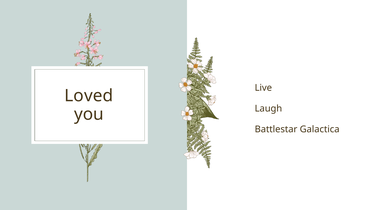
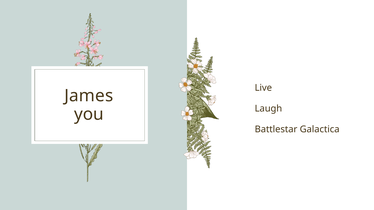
Loved: Loved -> James
